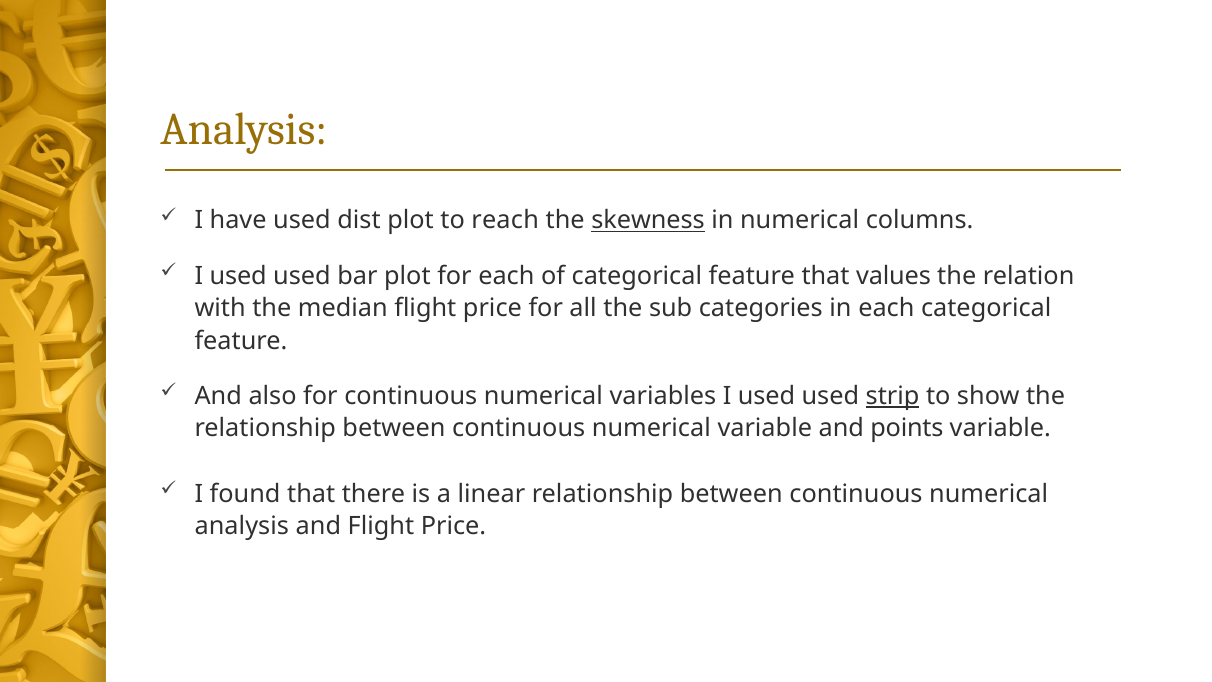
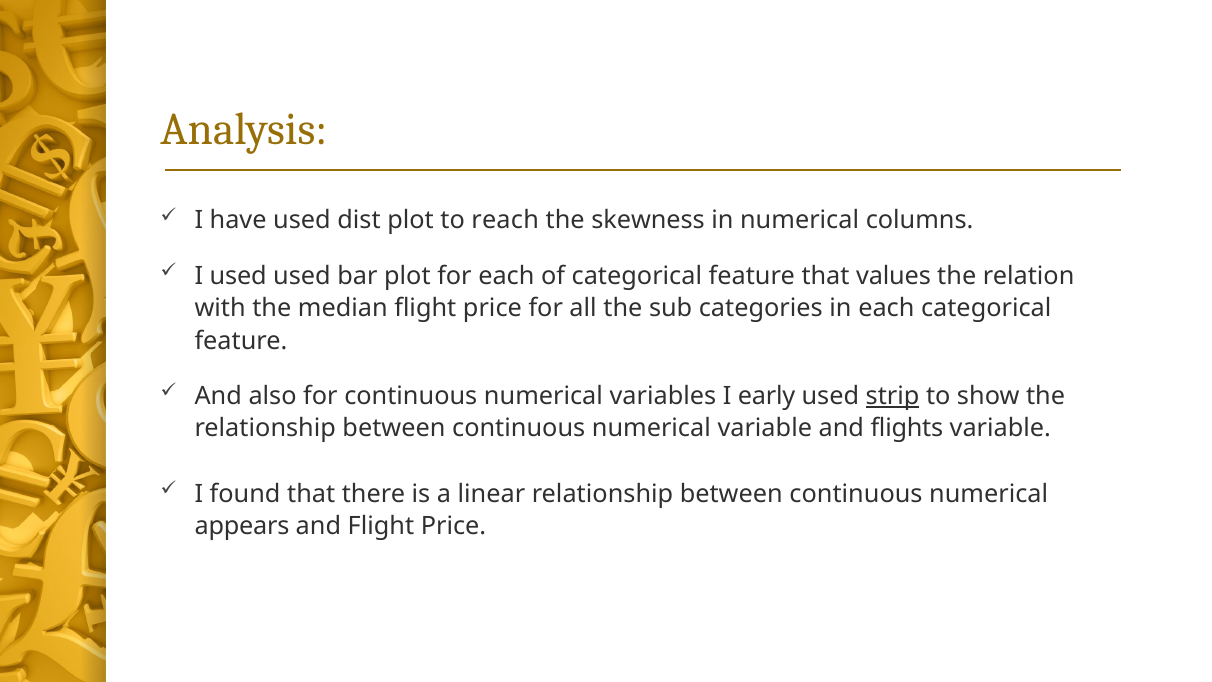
skewness underline: present -> none
variables I used: used -> early
points: points -> flights
analysis at (242, 526): analysis -> appears
